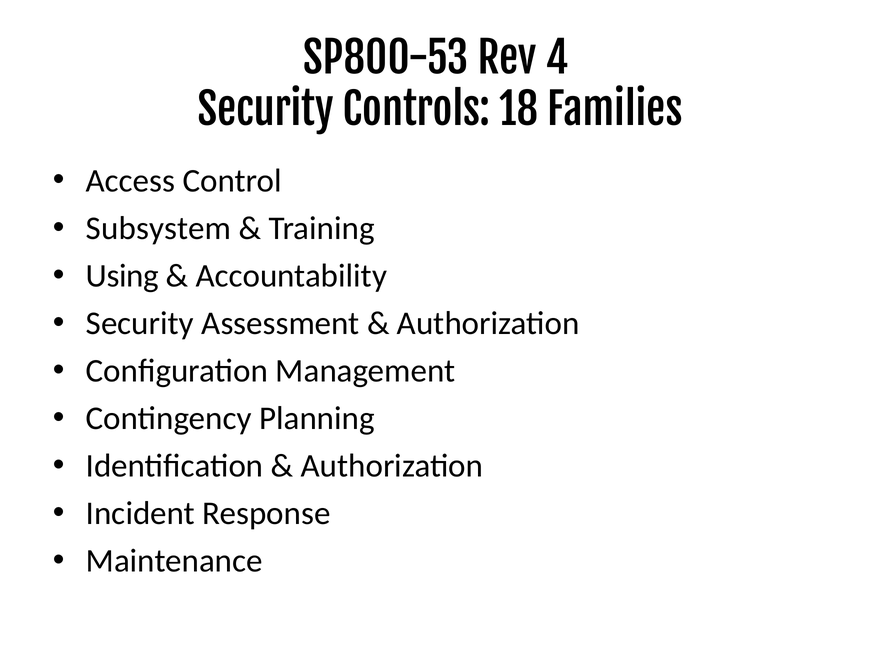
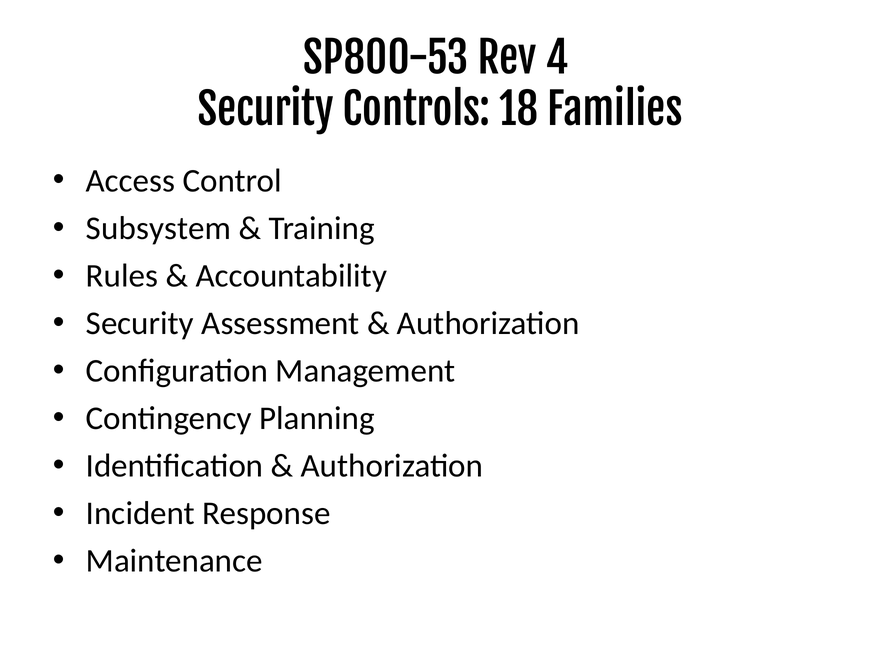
Using: Using -> Rules
